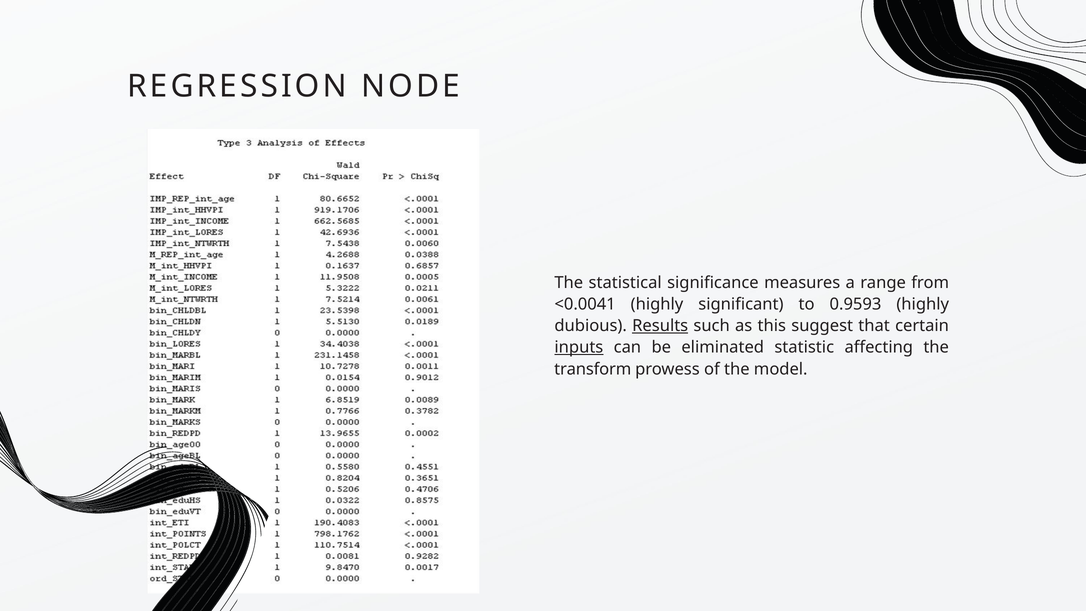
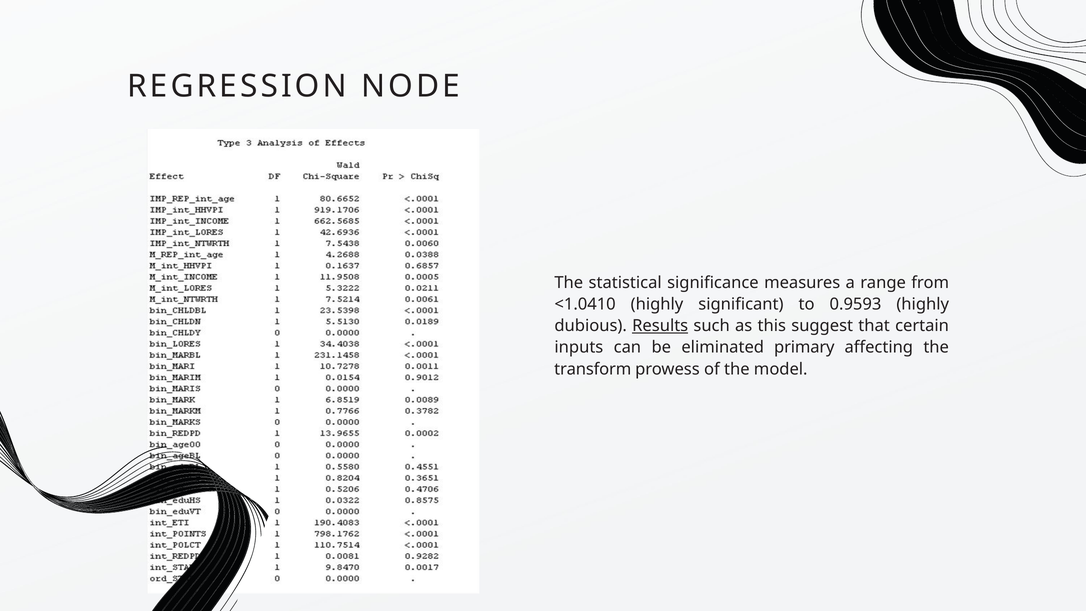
<0.0041: <0.0041 -> <1.0410
inputs underline: present -> none
statistic: statistic -> primary
